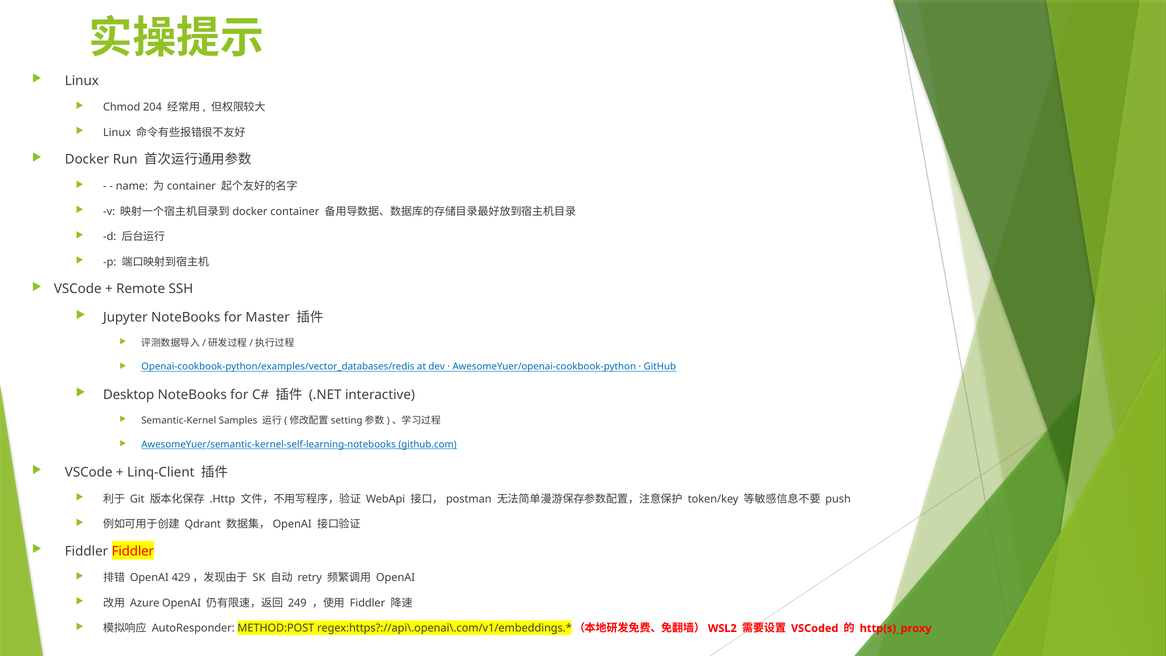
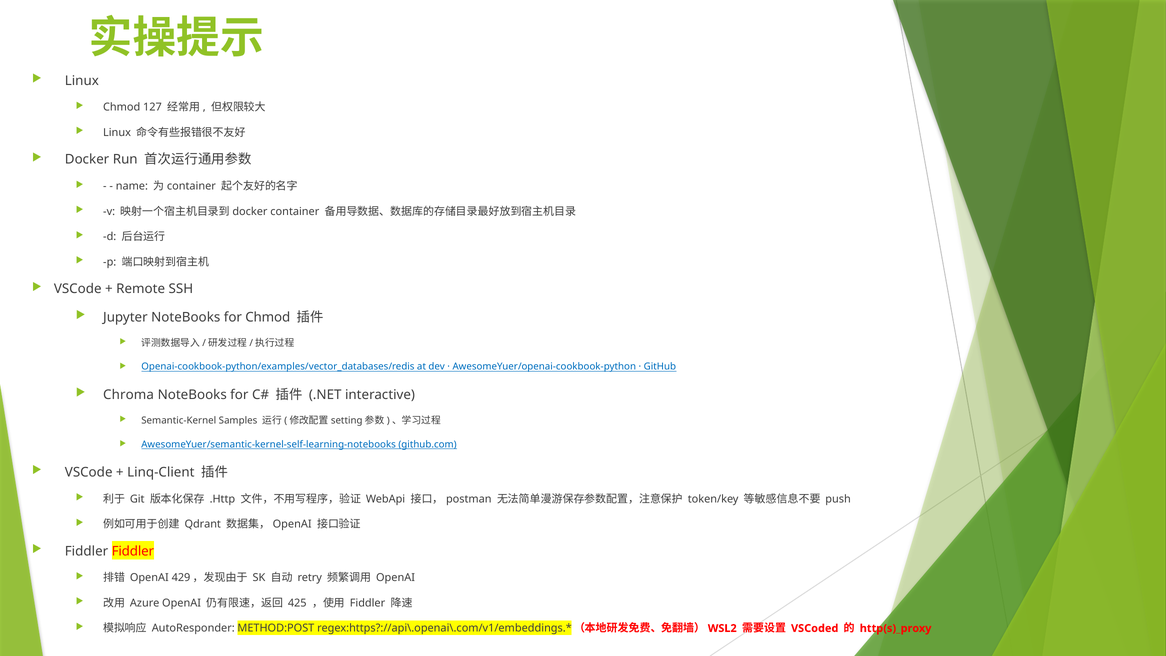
204: 204 -> 127
for Master: Master -> Chmod
Desktop: Desktop -> Chroma
249: 249 -> 425
